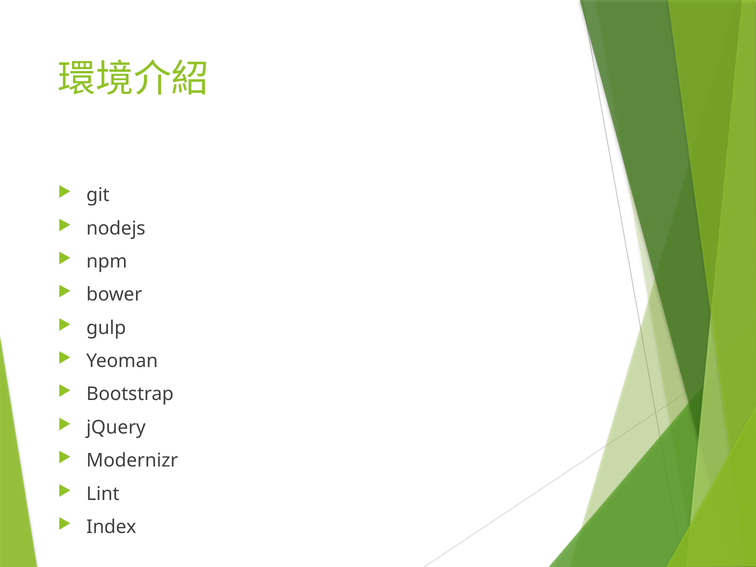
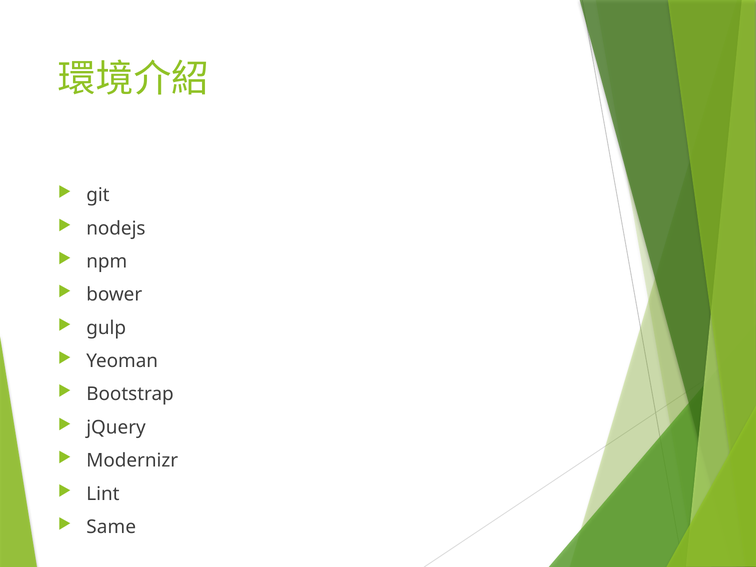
Index: Index -> Same
